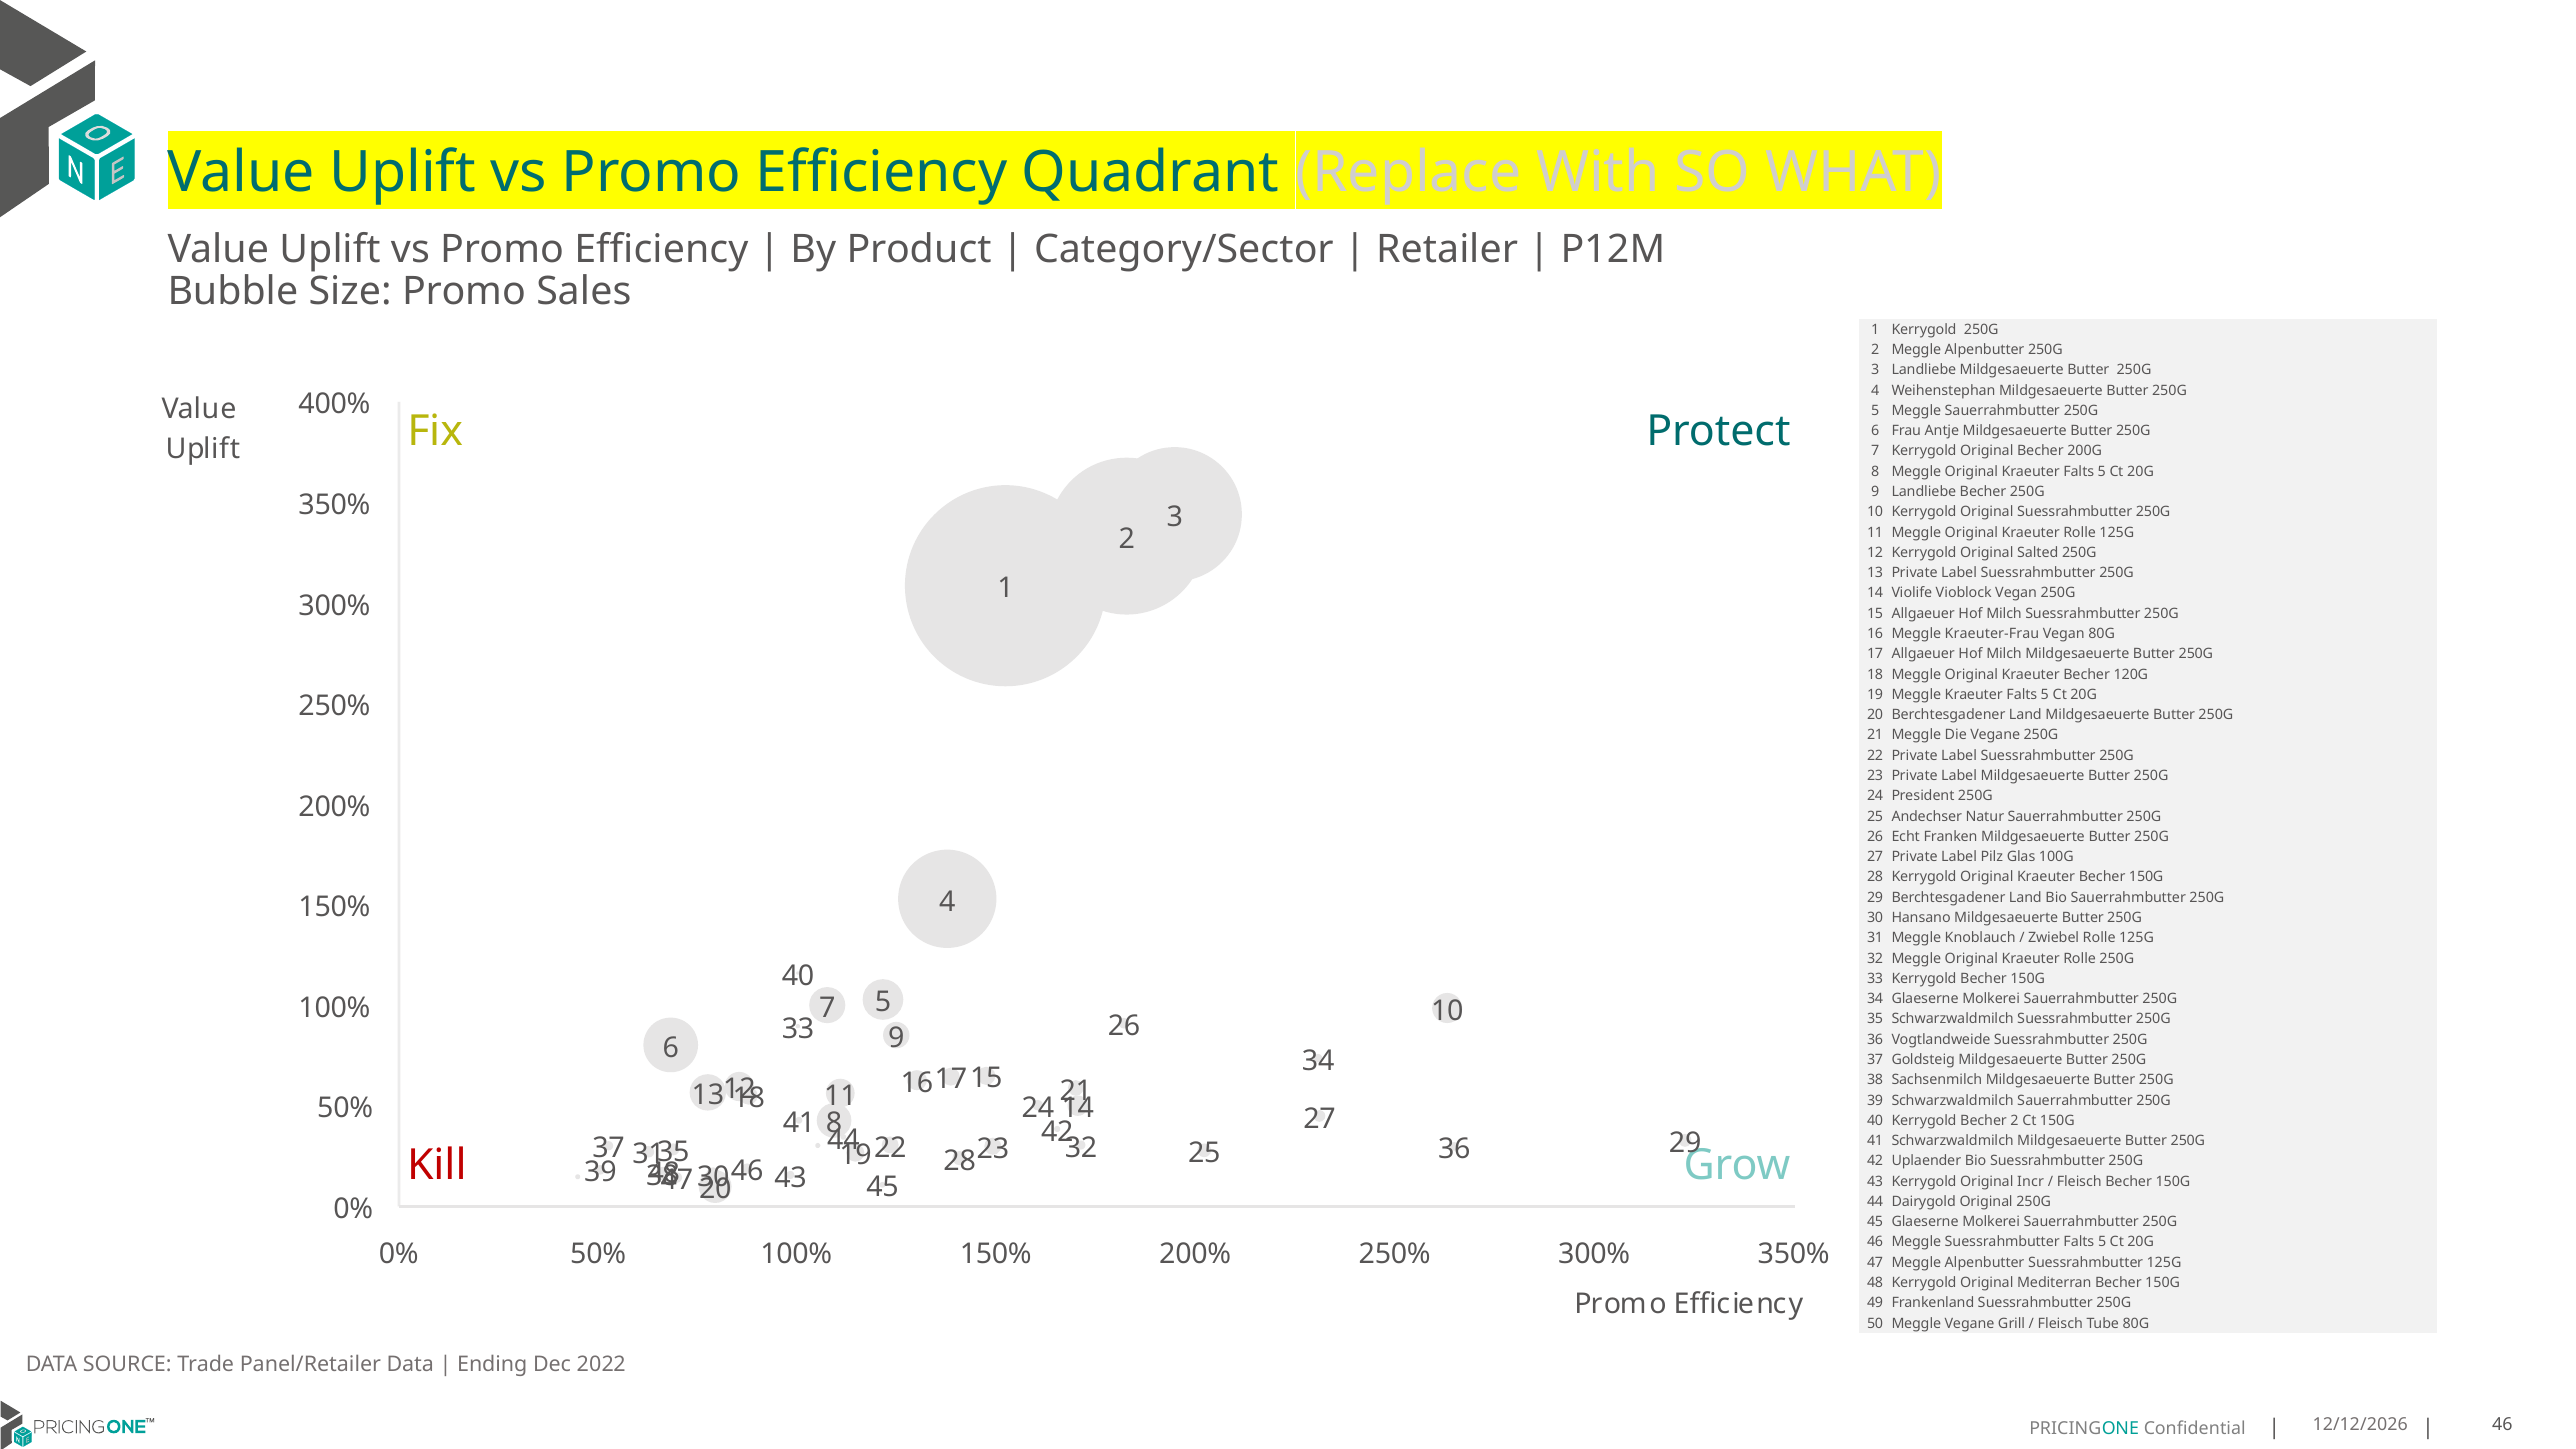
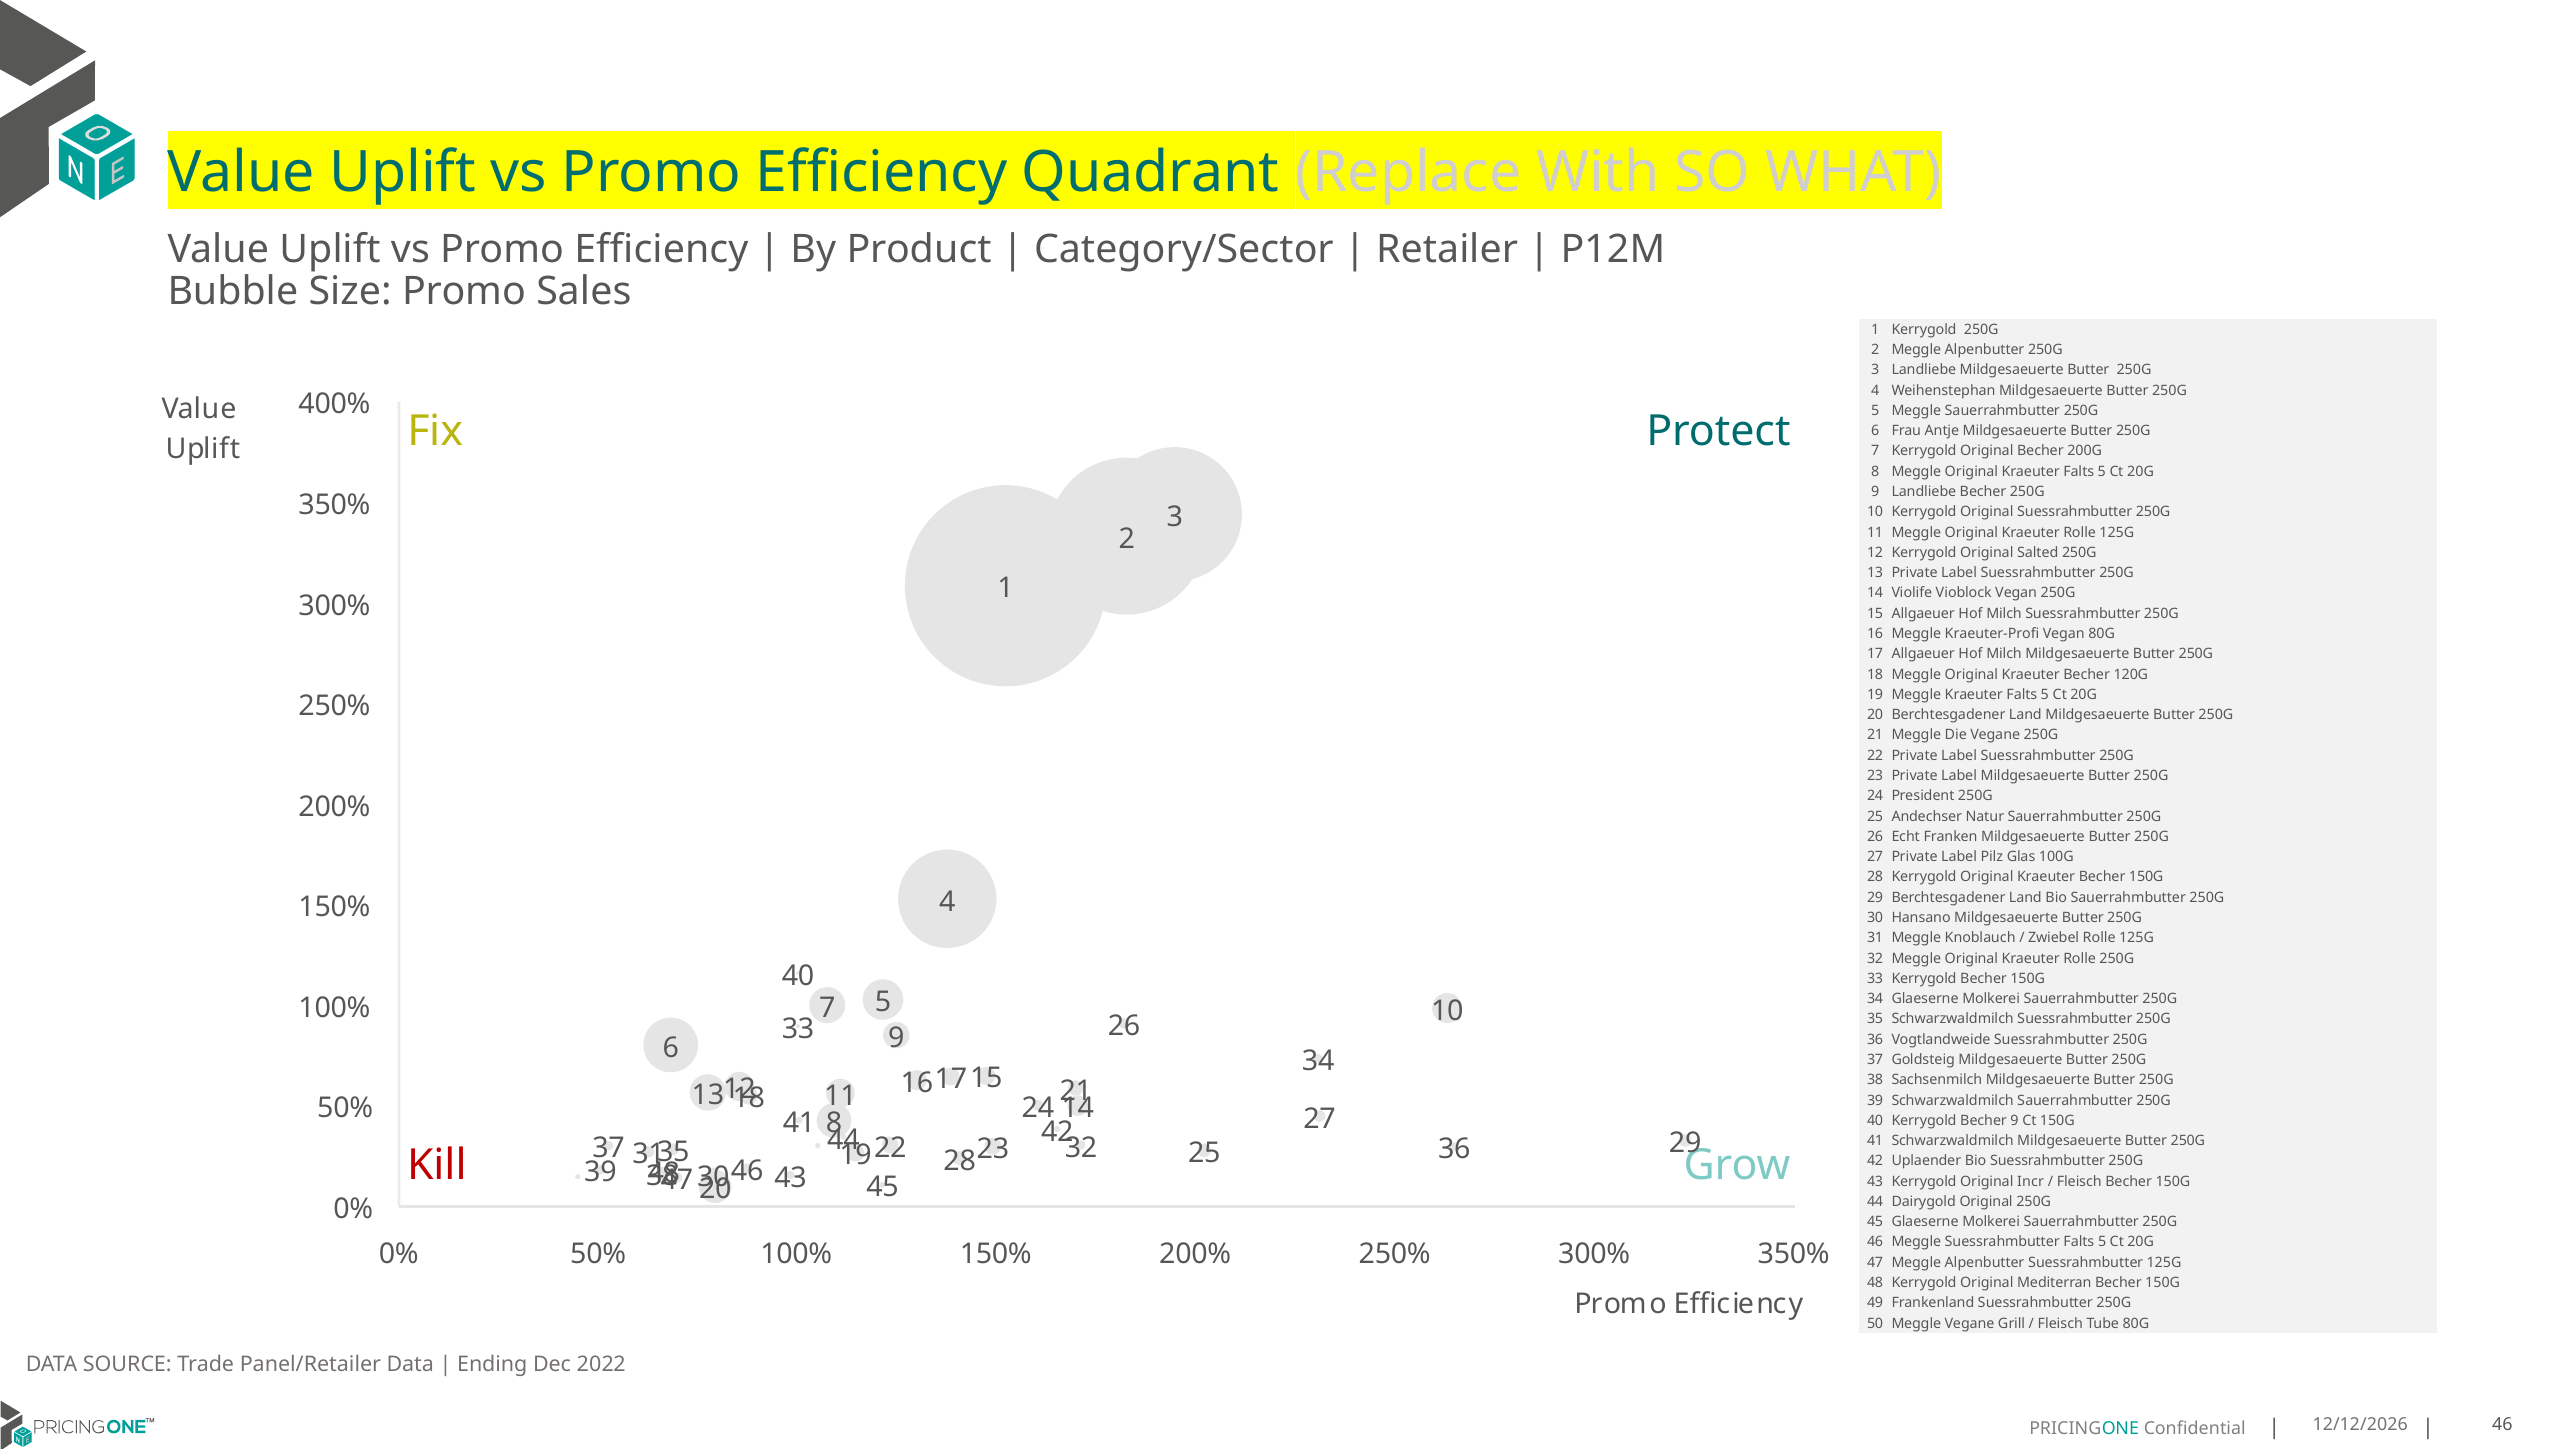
Kraeuter-Frau: Kraeuter-Frau -> Kraeuter-Profi
Becher 2: 2 -> 9
